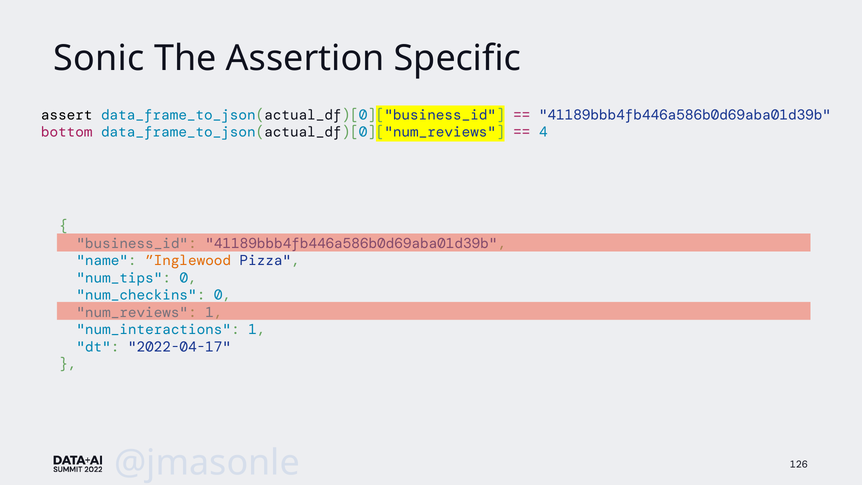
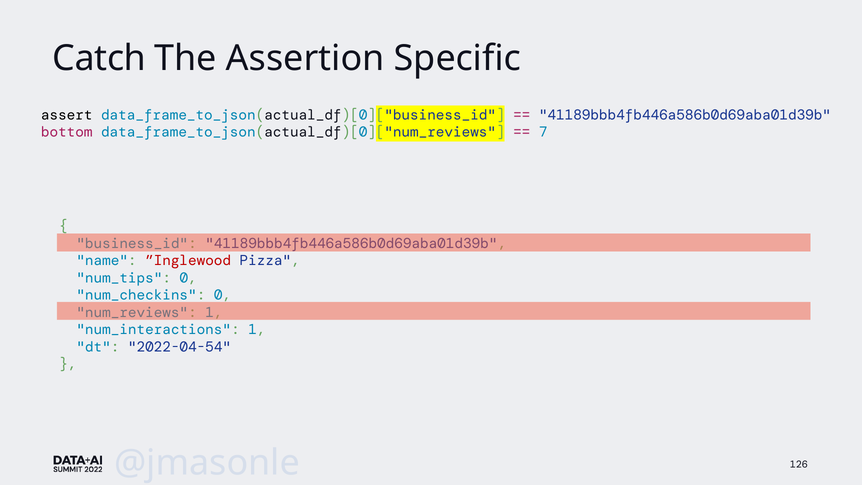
Sonic: Sonic -> Catch
4: 4 -> 7
”Inglewood colour: orange -> red
2022-04-17: 2022-04-17 -> 2022-04-54
